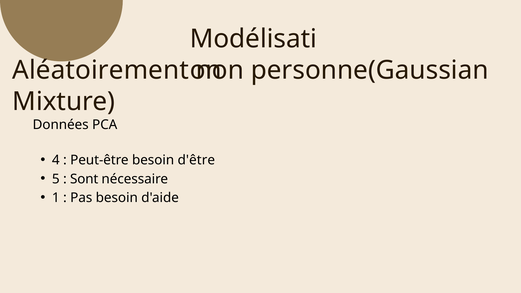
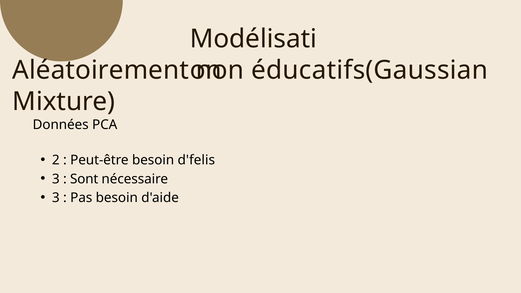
personne(Gaussian: personne(Gaussian -> éducatifs(Gaussian
4: 4 -> 2
d'être: d'être -> d'felis
5 at (56, 179): 5 -> 3
1 at (56, 198): 1 -> 3
